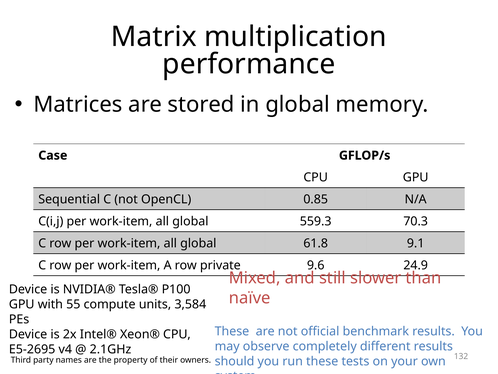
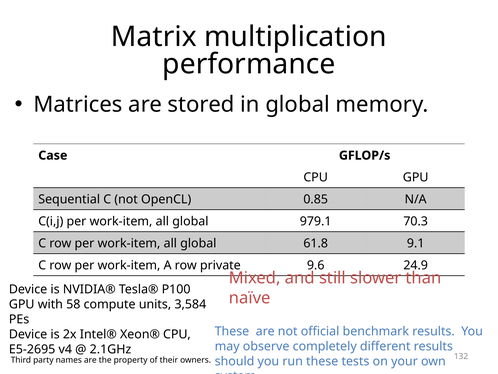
559.3: 559.3 -> 979.1
55: 55 -> 58
